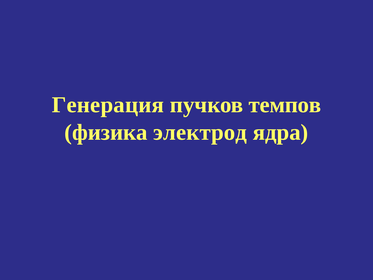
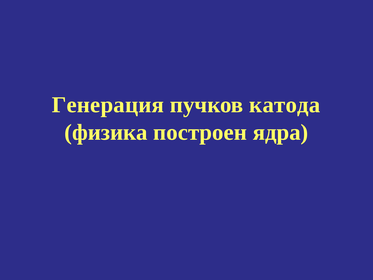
темпов: темпов -> катода
электрод: электрод -> построен
